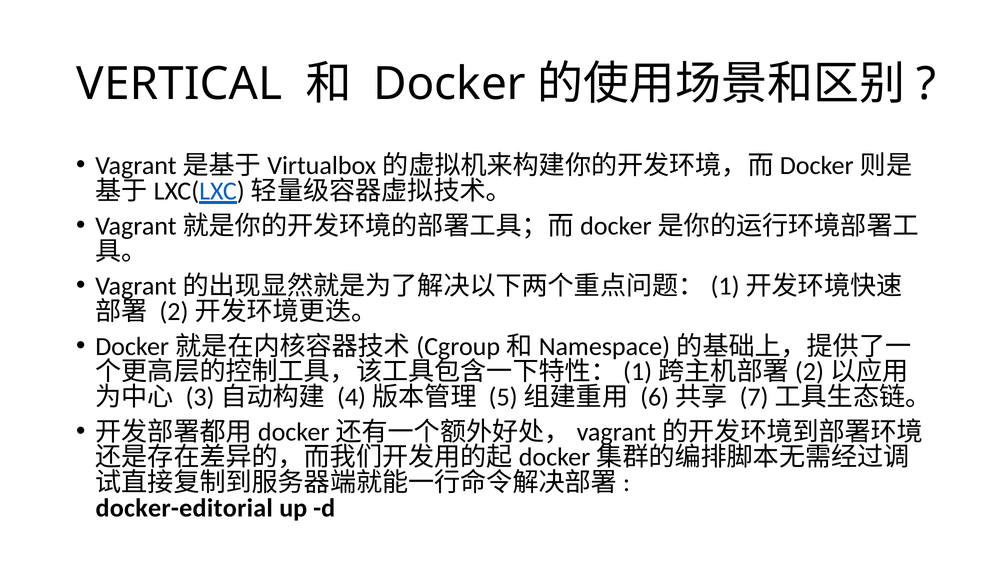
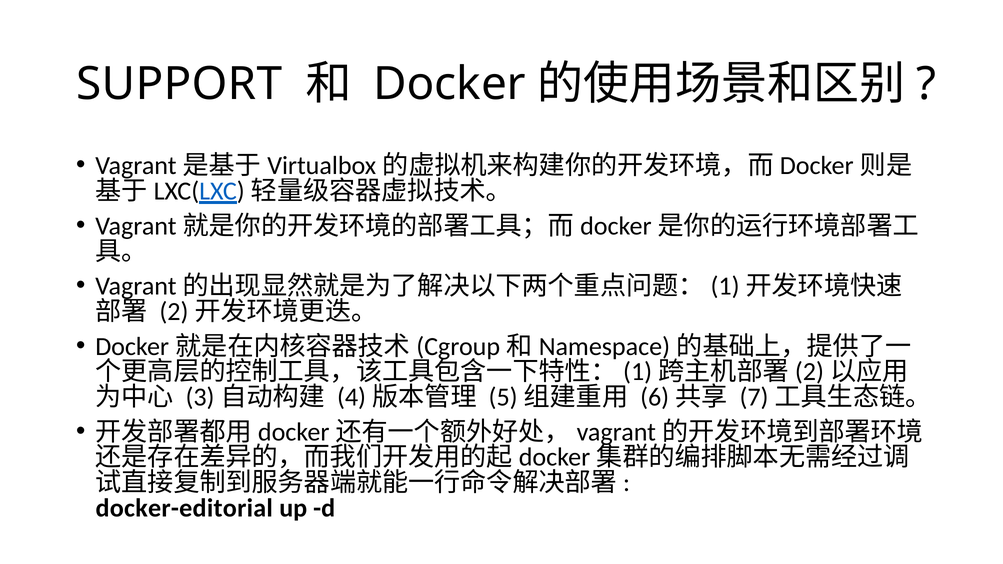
VERTICAL: VERTICAL -> SUPPORT
